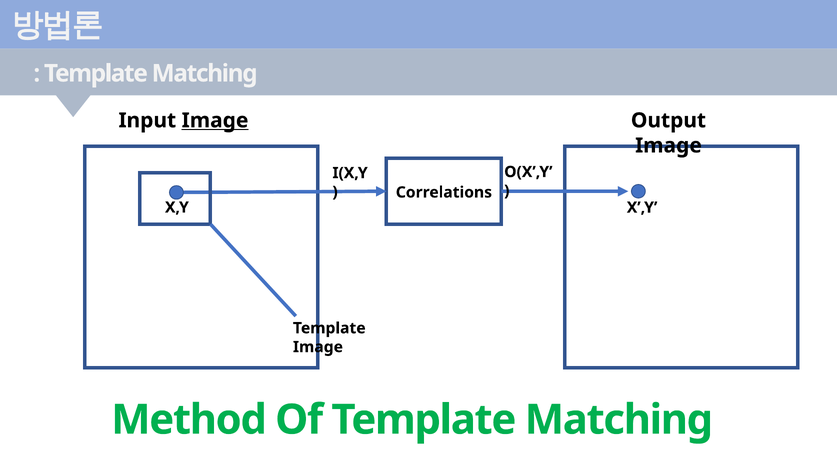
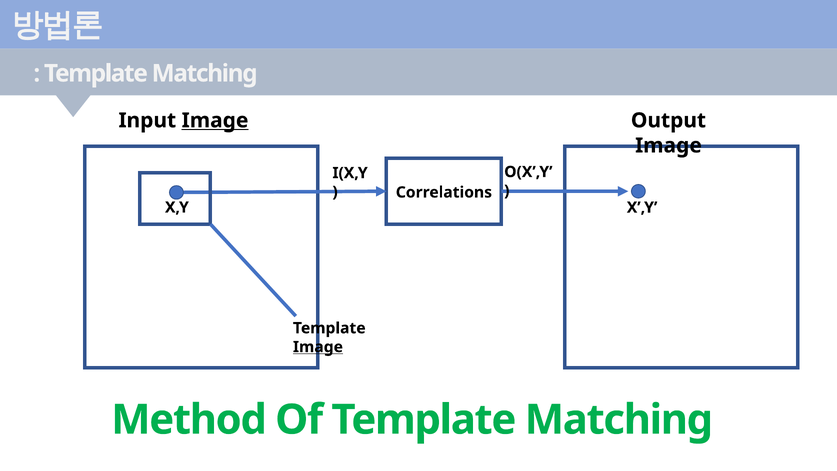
Image at (318, 347) underline: none -> present
